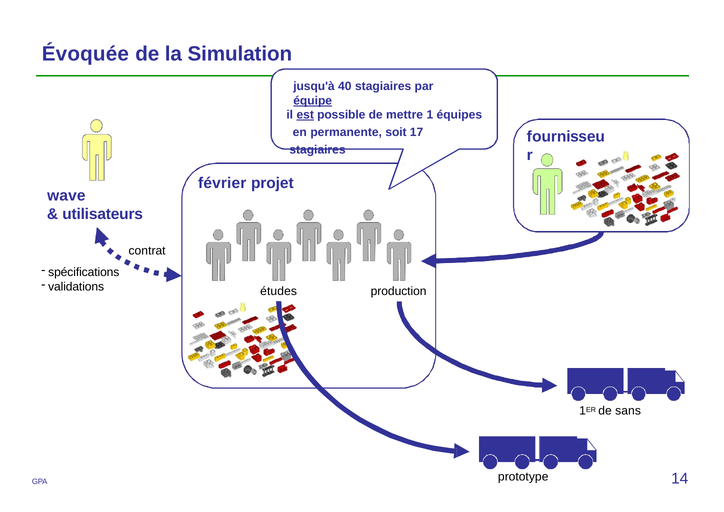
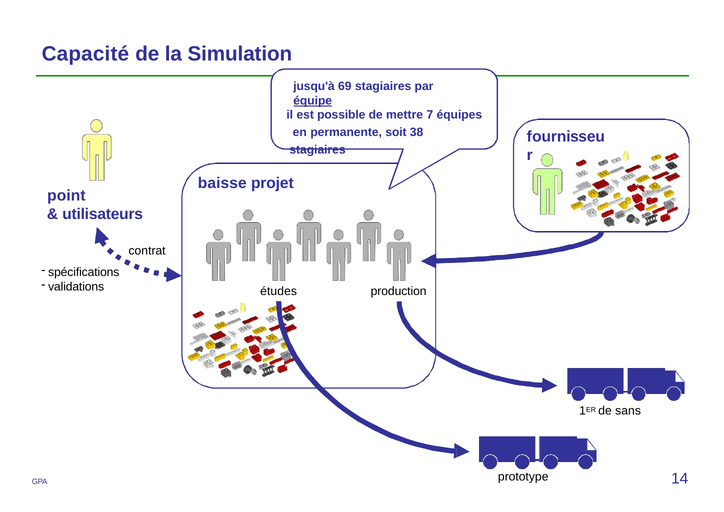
Évoquée: Évoquée -> Capacité
40: 40 -> 69
est underline: present -> none
1: 1 -> 7
17: 17 -> 38
février: février -> baisse
wave: wave -> point
